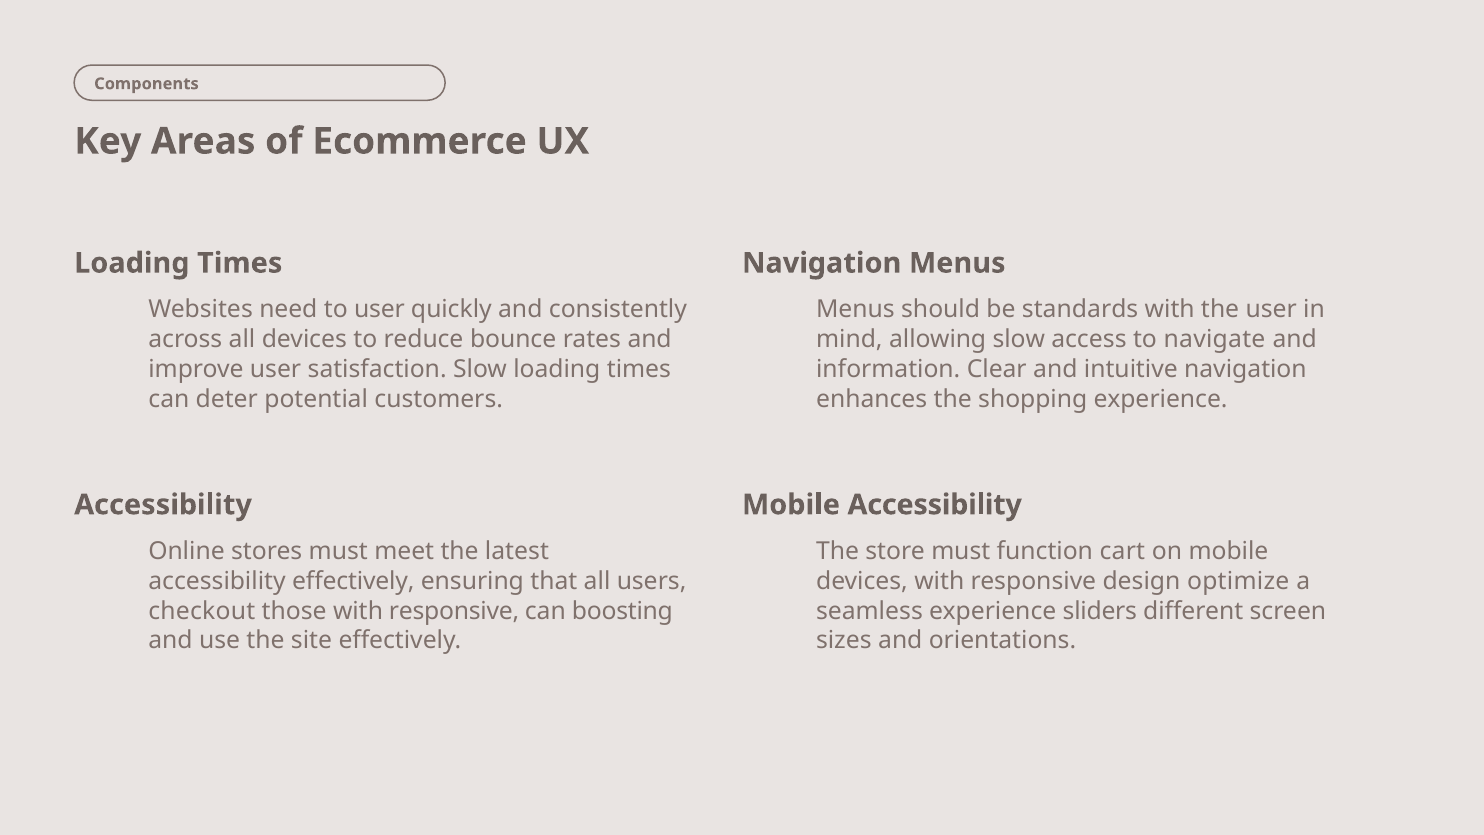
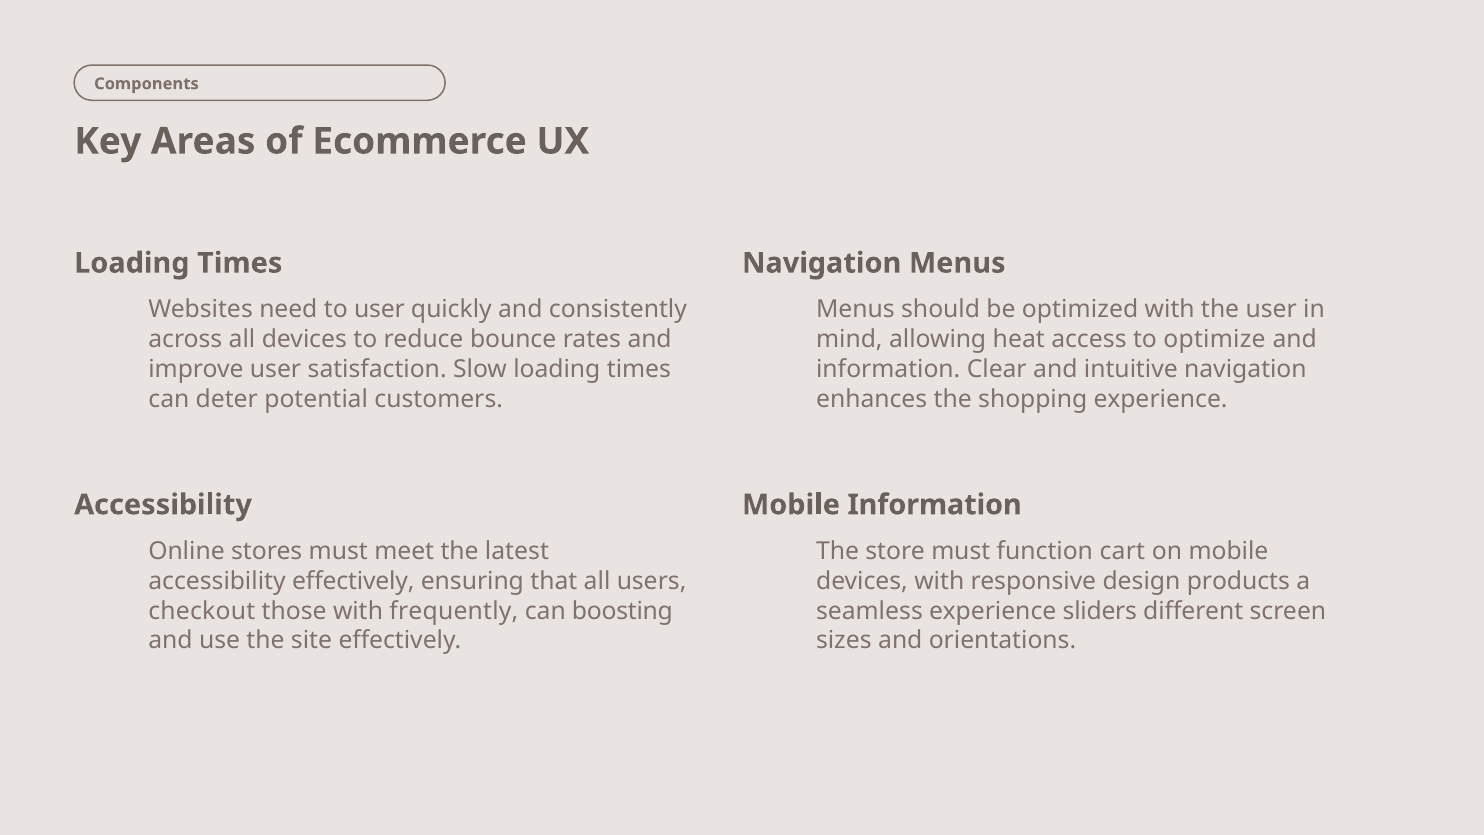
standards: standards -> optimized
allowing slow: slow -> heat
navigate: navigate -> optimize
Mobile Accessibility: Accessibility -> Information
optimize: optimize -> products
those with responsive: responsive -> frequently
